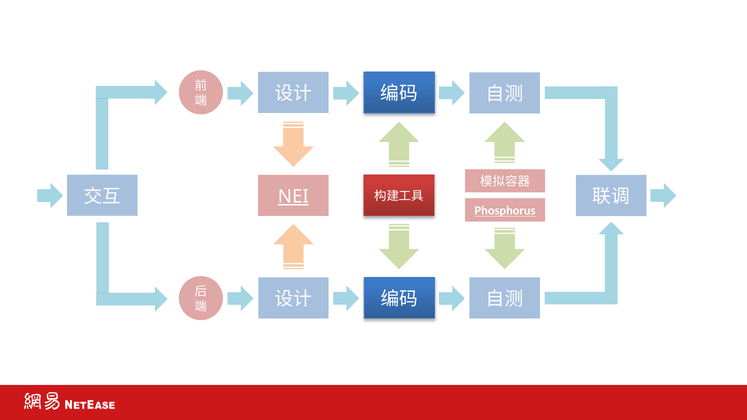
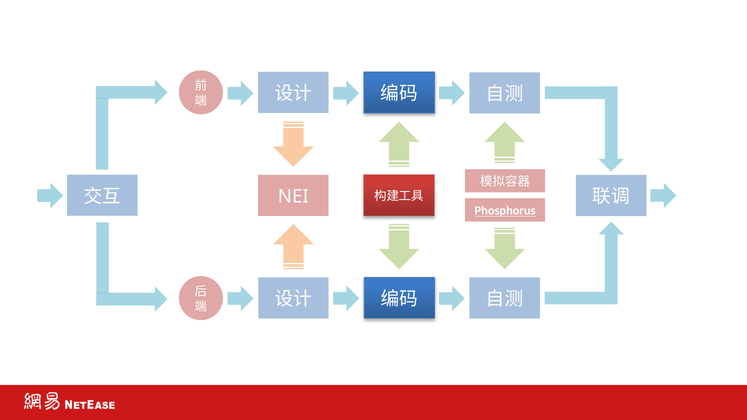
NEI underline: present -> none
